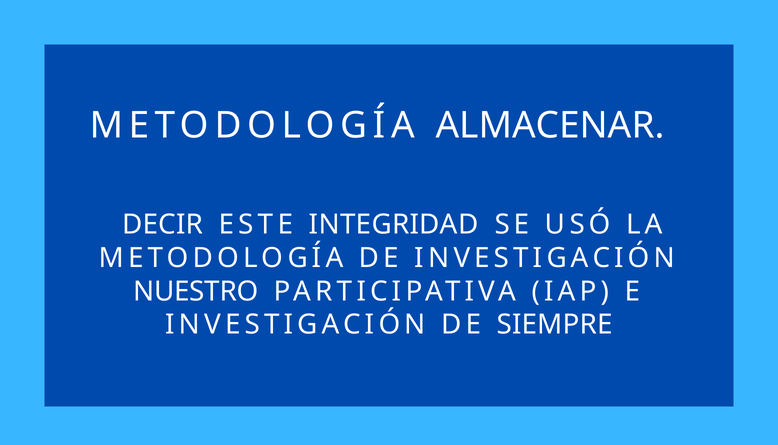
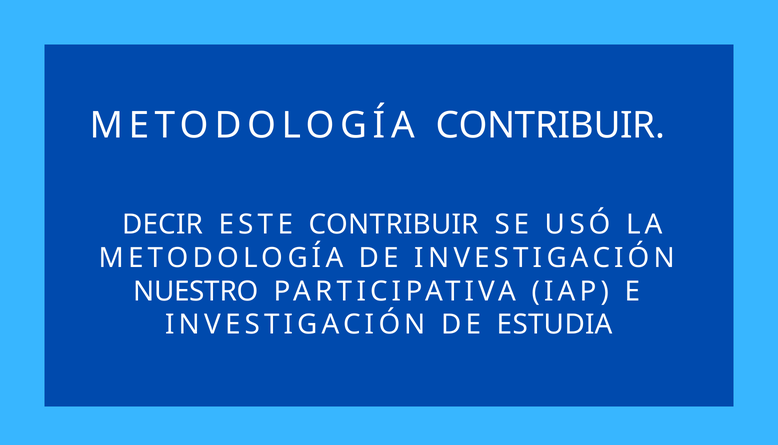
METODOLOGÍA ALMACENAR: ALMACENAR -> CONTRIBUIR
ESTE INTEGRIDAD: INTEGRIDAD -> CONTRIBUIR
SIEMPRE: SIEMPRE -> ESTUDIA
